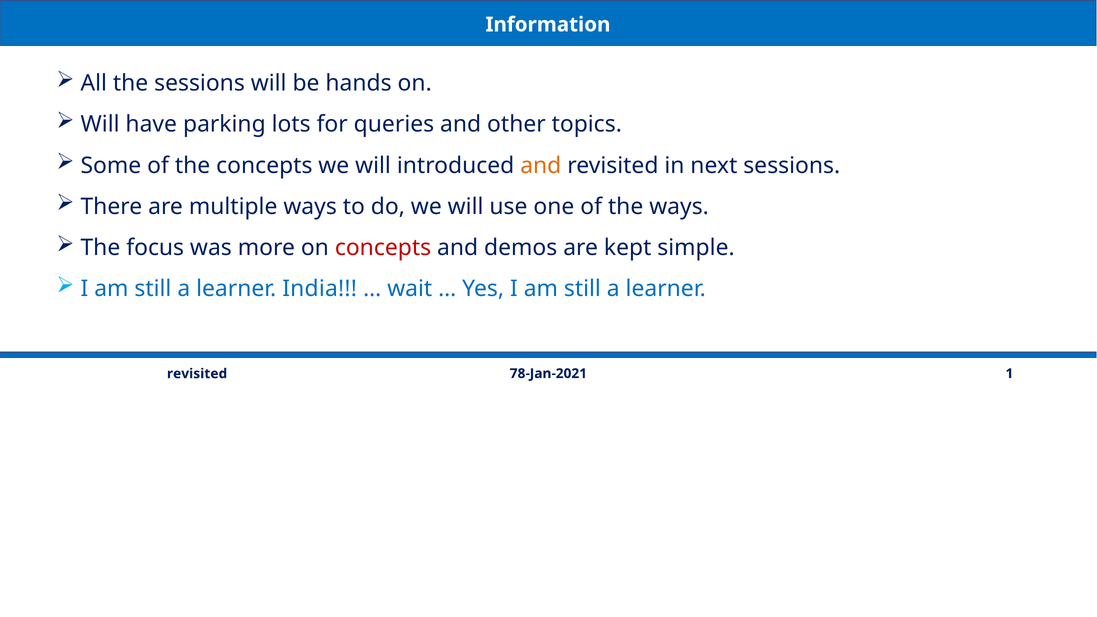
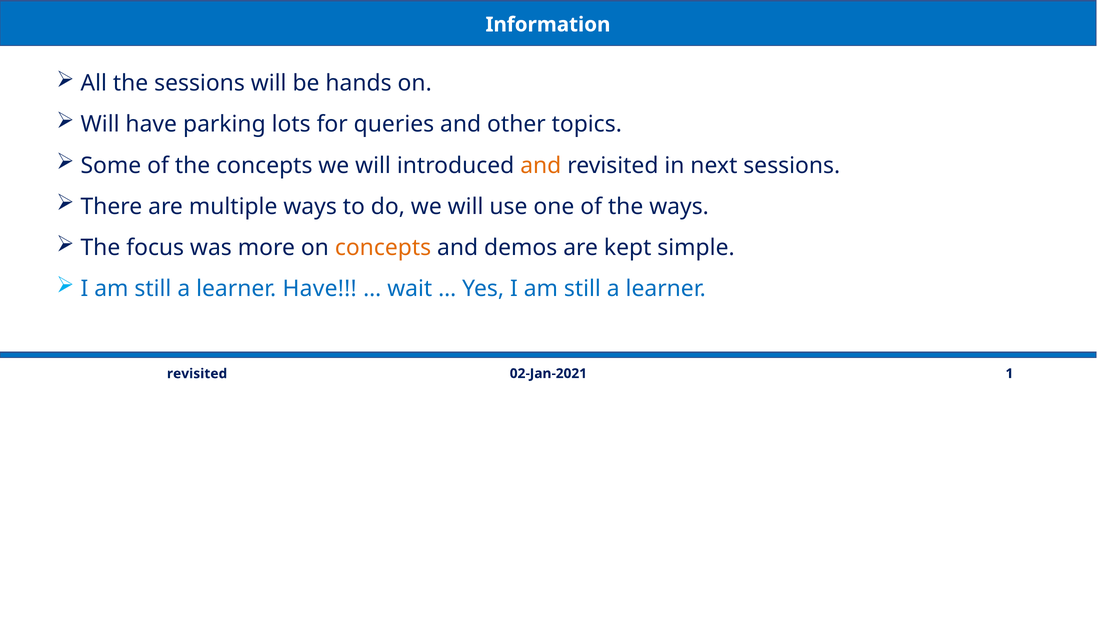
concepts at (383, 248) colour: red -> orange
learner India: India -> Have
78-Jan-2021: 78-Jan-2021 -> 02-Jan-2021
